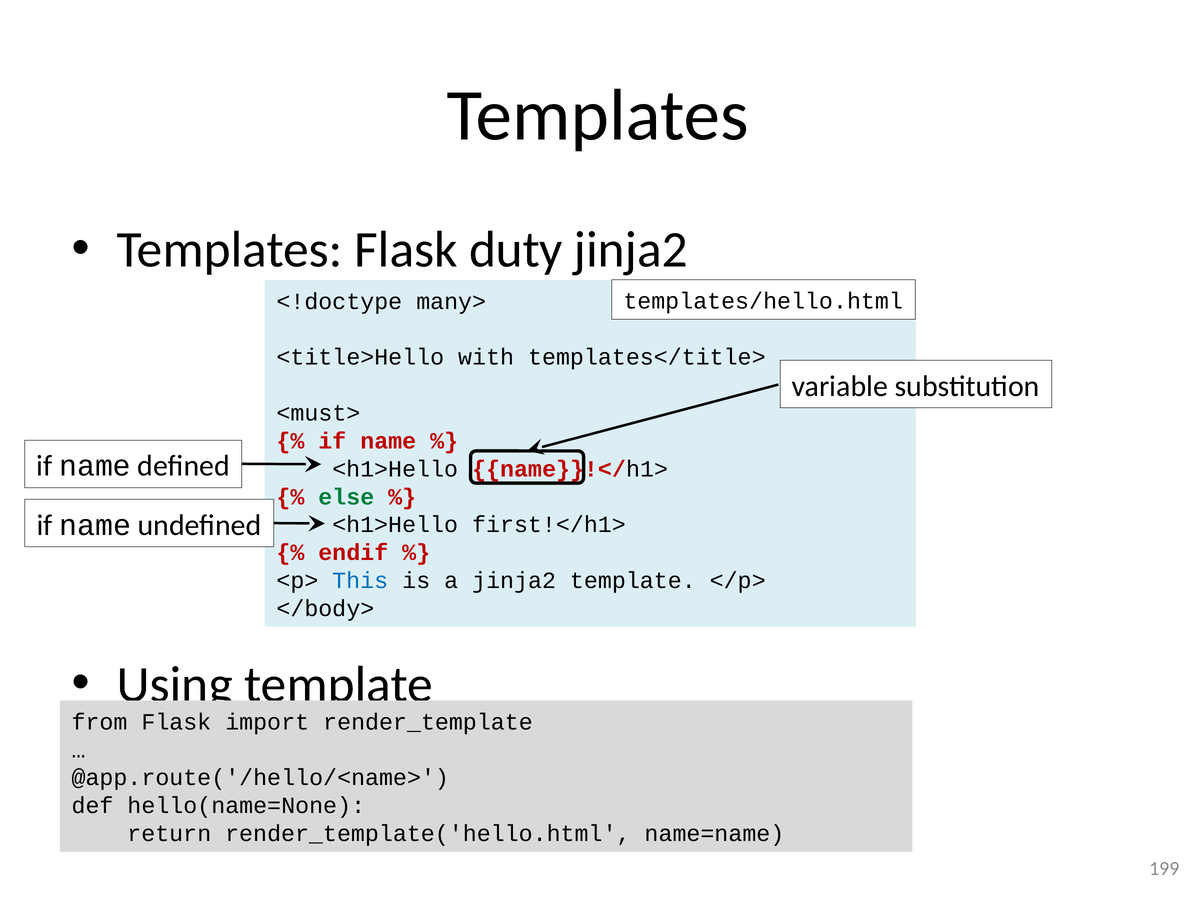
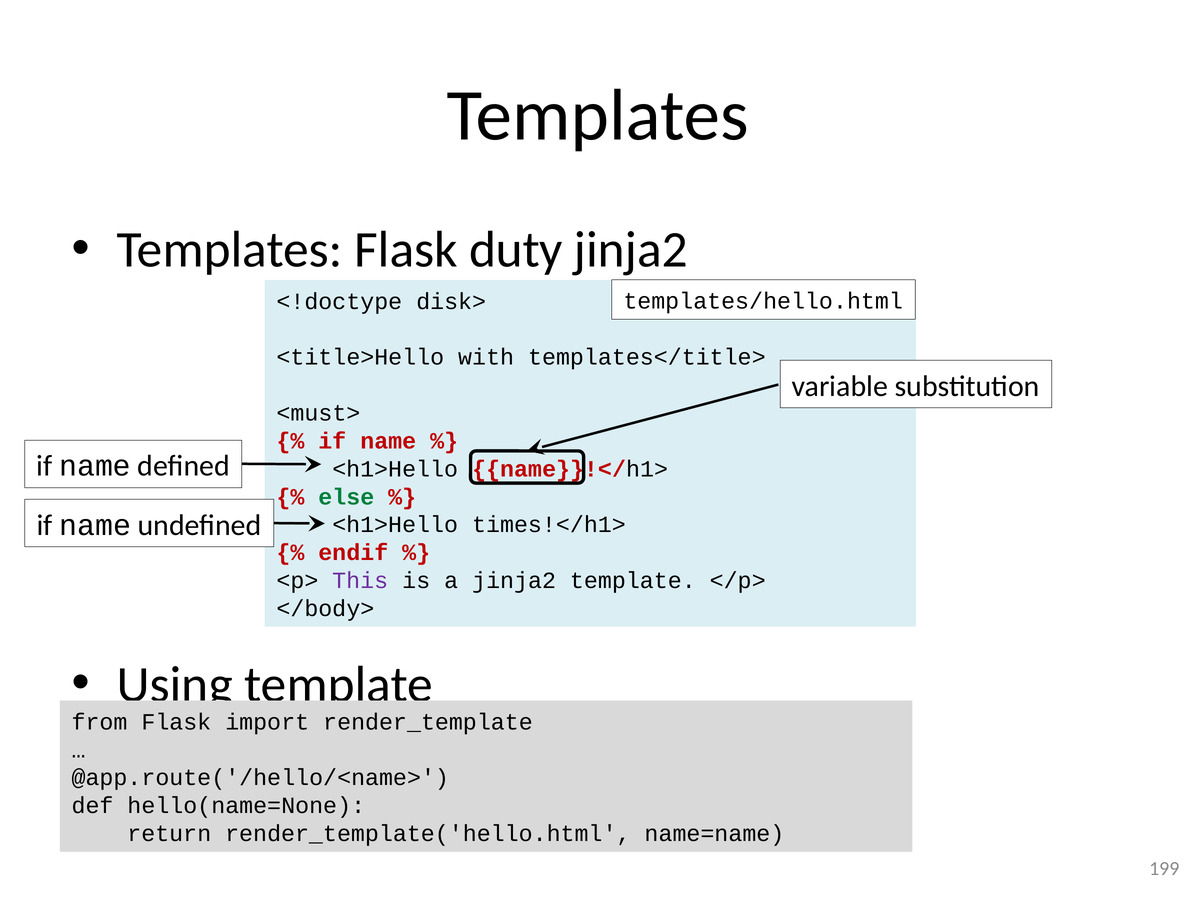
many>: many> -> disk>
first!</h1>: first!</h1> -> times!</h1>
This colour: blue -> purple
